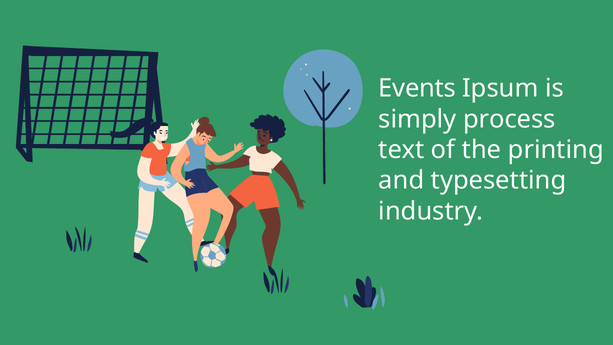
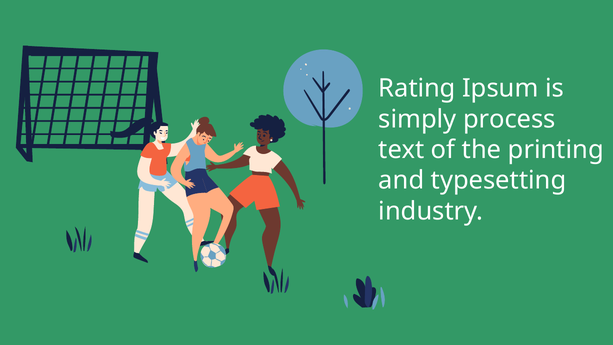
Events: Events -> Rating
